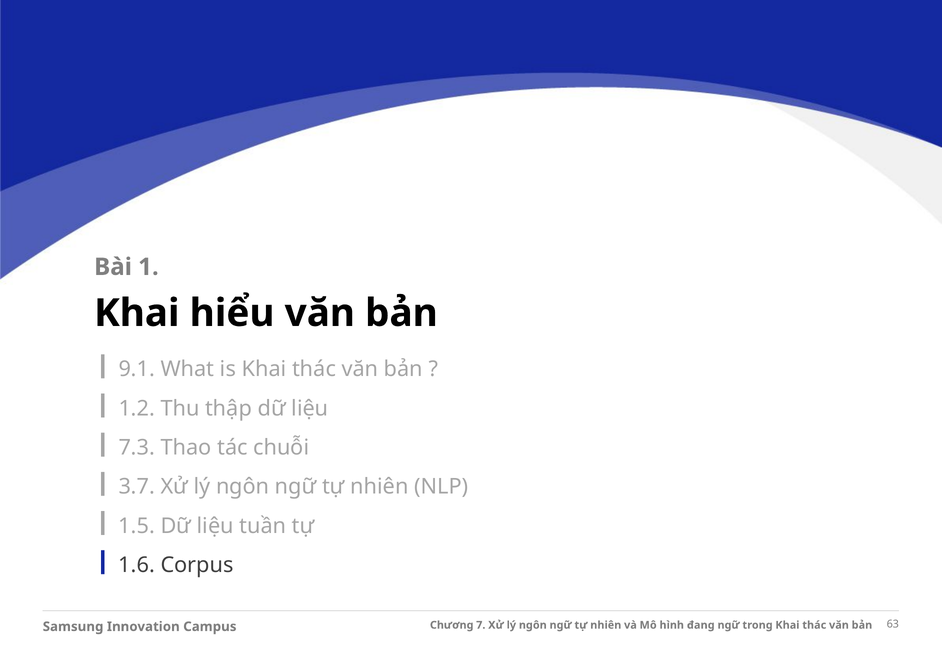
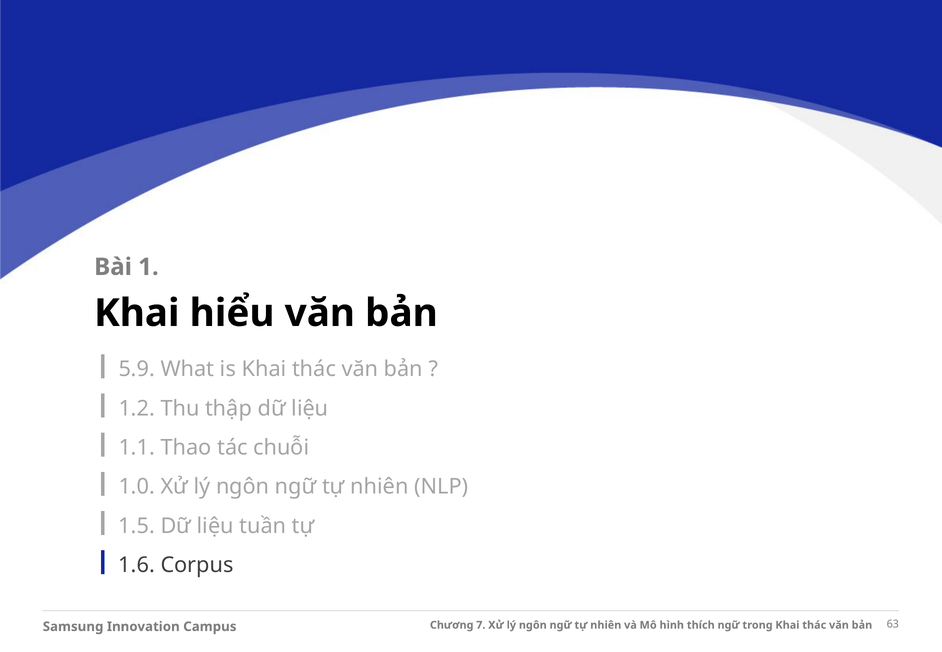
9.1: 9.1 -> 5.9
7.3: 7.3 -> 1.1
3.7: 3.7 -> 1.0
đang: đang -> thích
